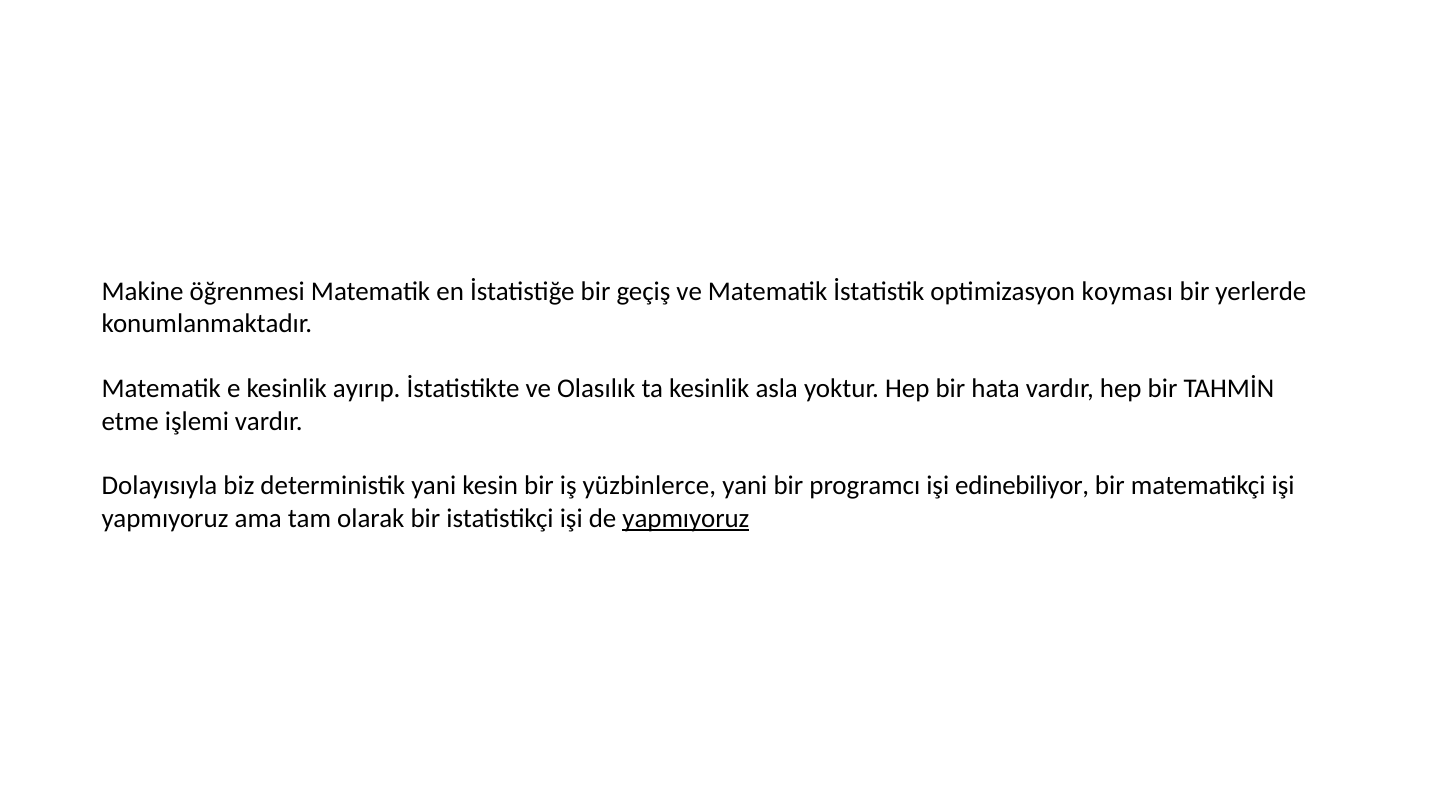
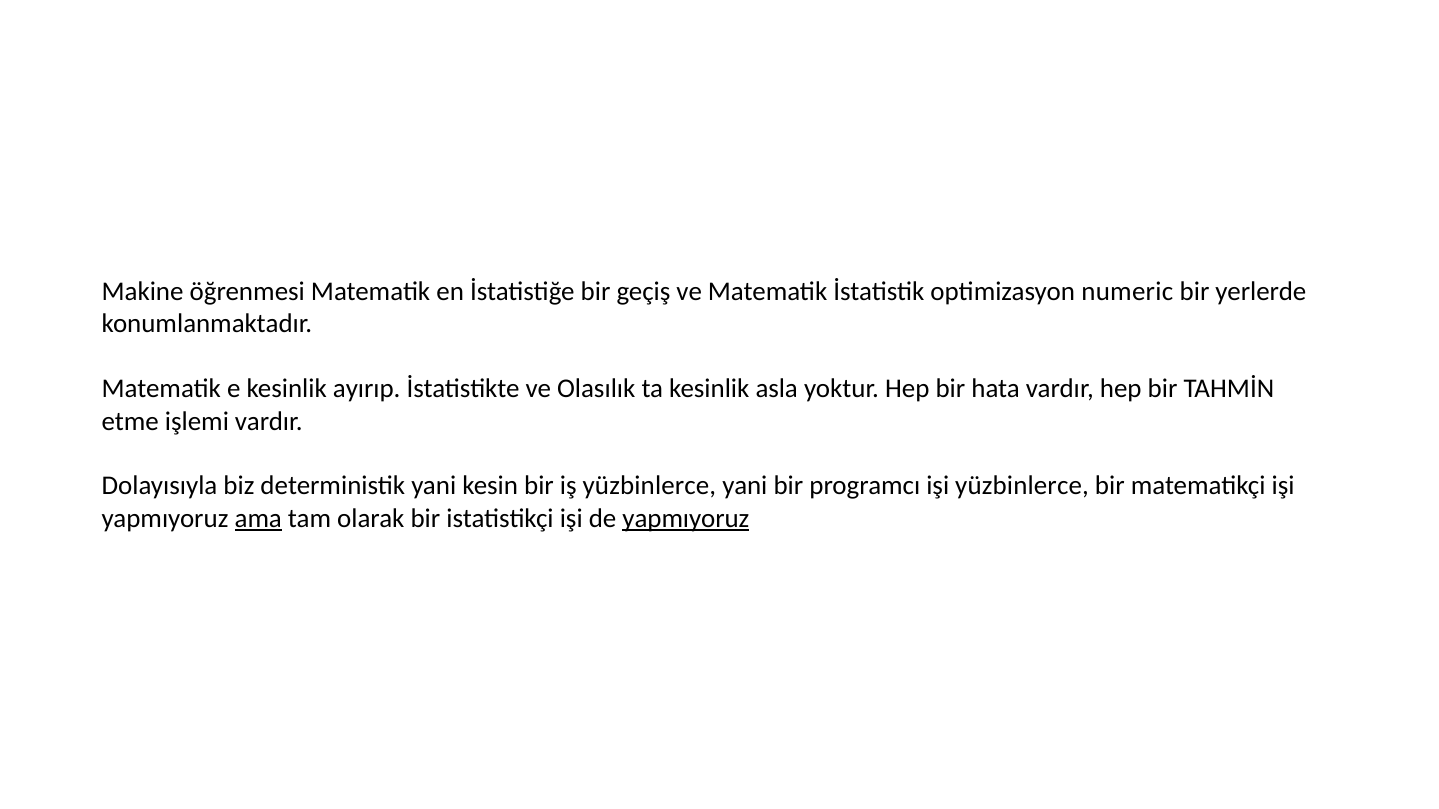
koyması: koyması -> numeric
işi edinebiliyor: edinebiliyor -> yüzbinlerce
ama underline: none -> present
